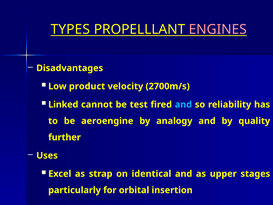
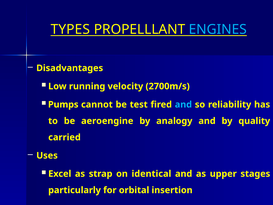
ENGINES colour: pink -> light blue
product: product -> running
Linked: Linked -> Pumps
further: further -> carried
